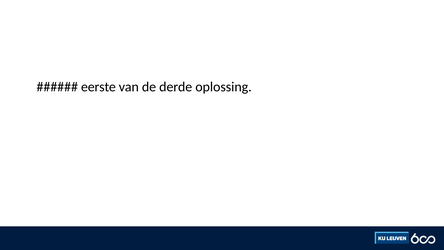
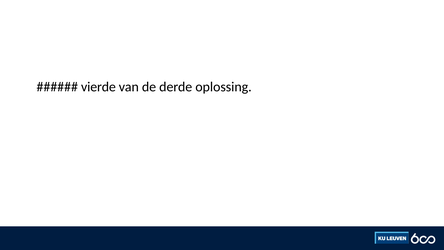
eerste: eerste -> vierde
